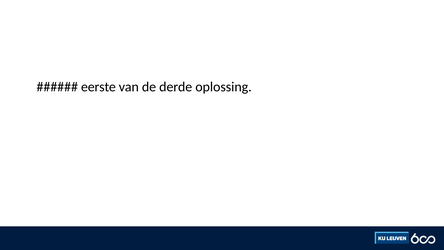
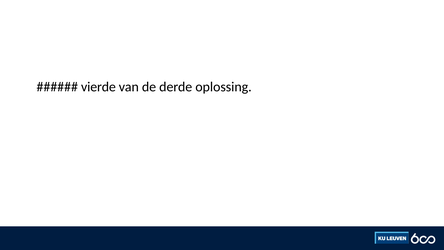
eerste: eerste -> vierde
